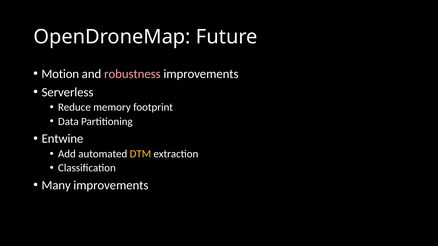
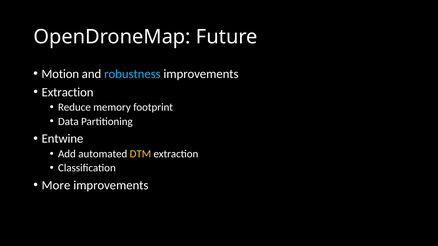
robustness colour: pink -> light blue
Serverless at (68, 92): Serverless -> Extraction
Many: Many -> More
